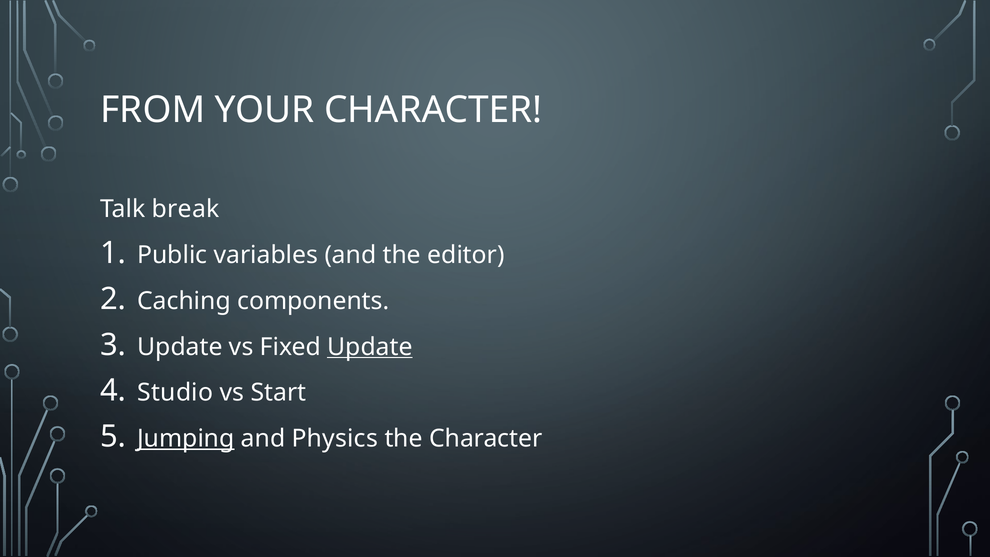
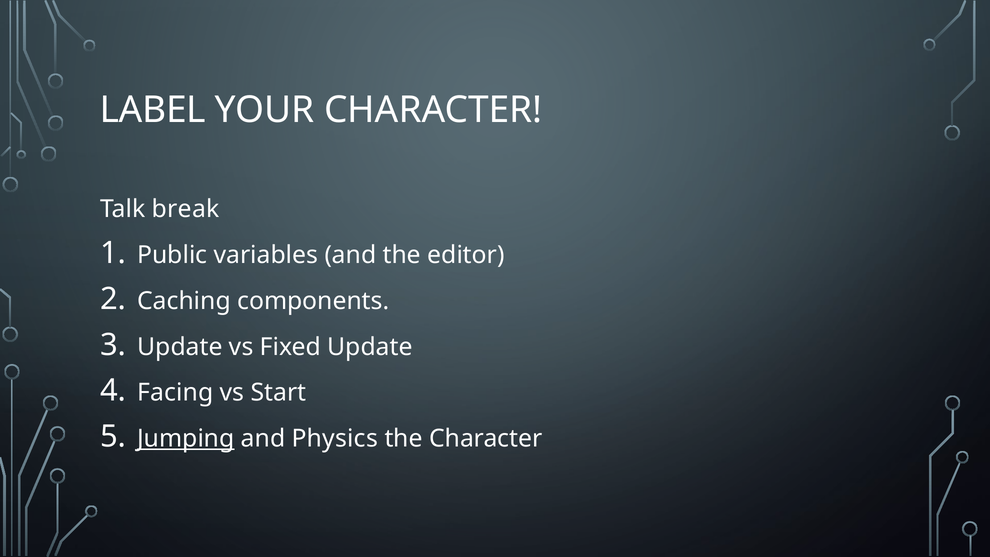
FROM: FROM -> LABEL
Update at (370, 347) underline: present -> none
Studio: Studio -> Facing
